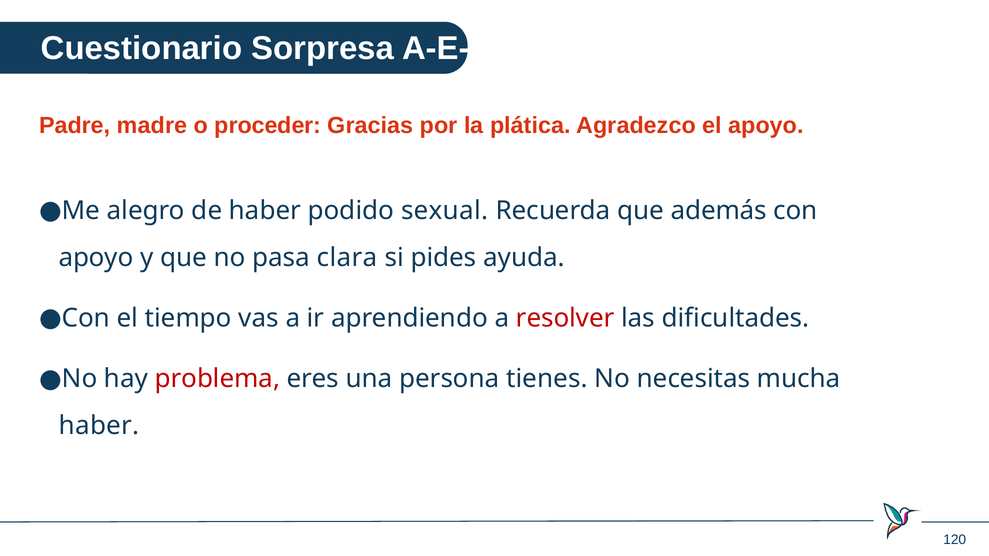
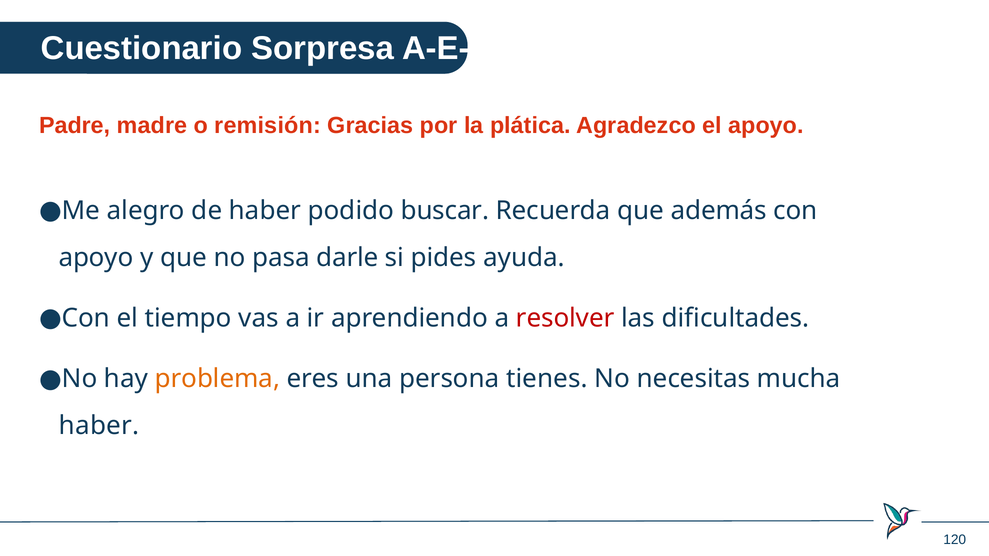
proceder: proceder -> remisión
sexual: sexual -> buscar
clara: clara -> darle
problema colour: red -> orange
